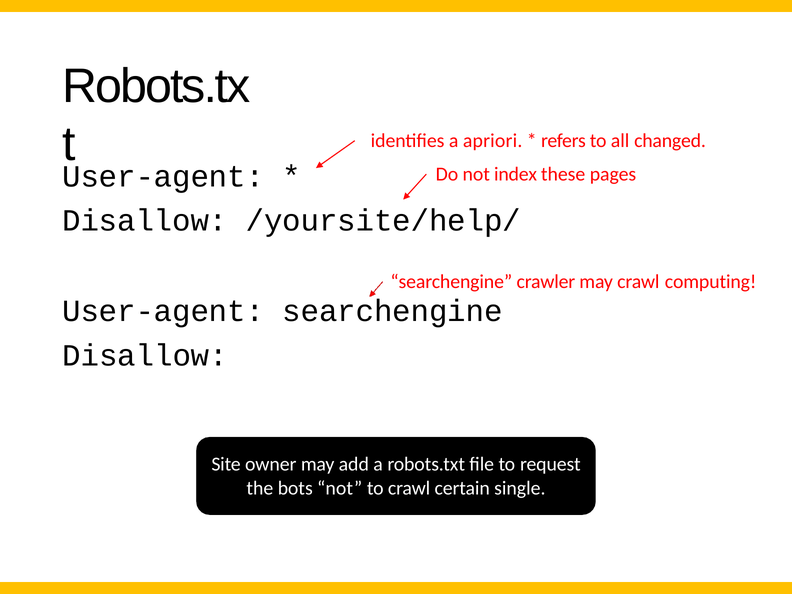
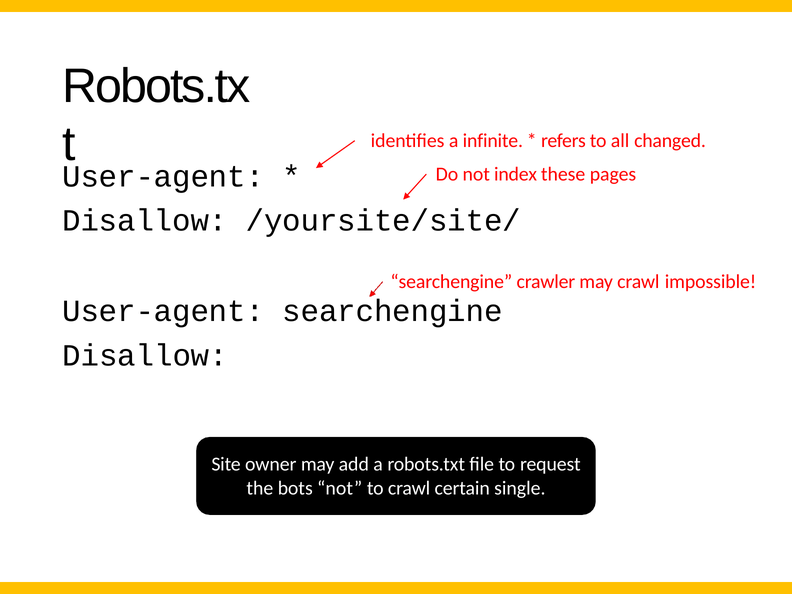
apriori: apriori -> infinite
/yoursite/help/: /yoursite/help/ -> /yoursite/site/
computing: computing -> impossible
